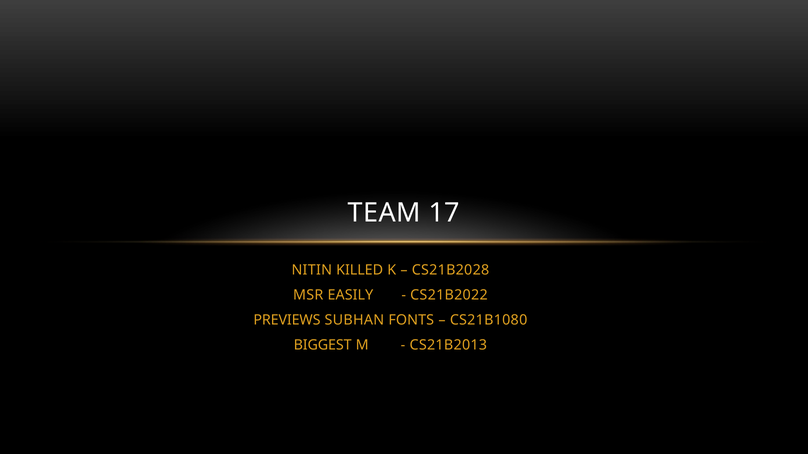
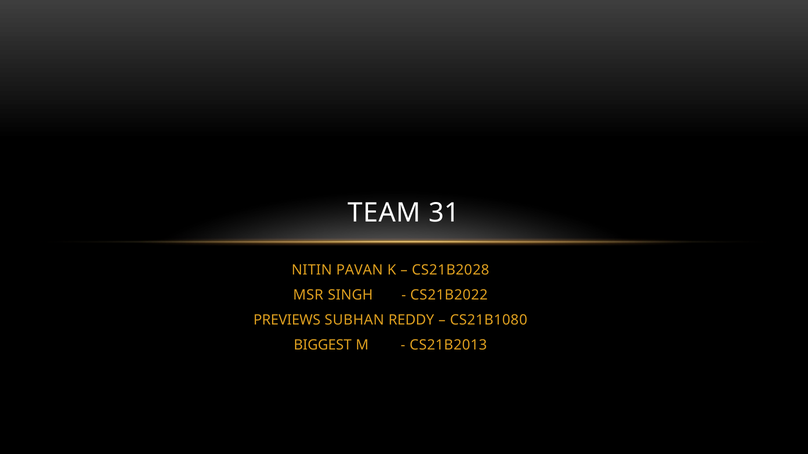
17: 17 -> 31
KILLED: KILLED -> PAVAN
EASILY: EASILY -> SINGH
FONTS: FONTS -> REDDY
